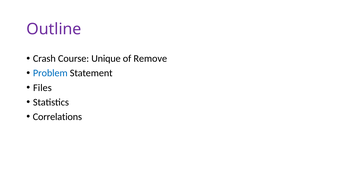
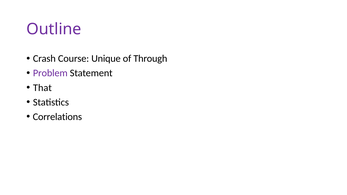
Remove: Remove -> Through
Problem colour: blue -> purple
Files: Files -> That
